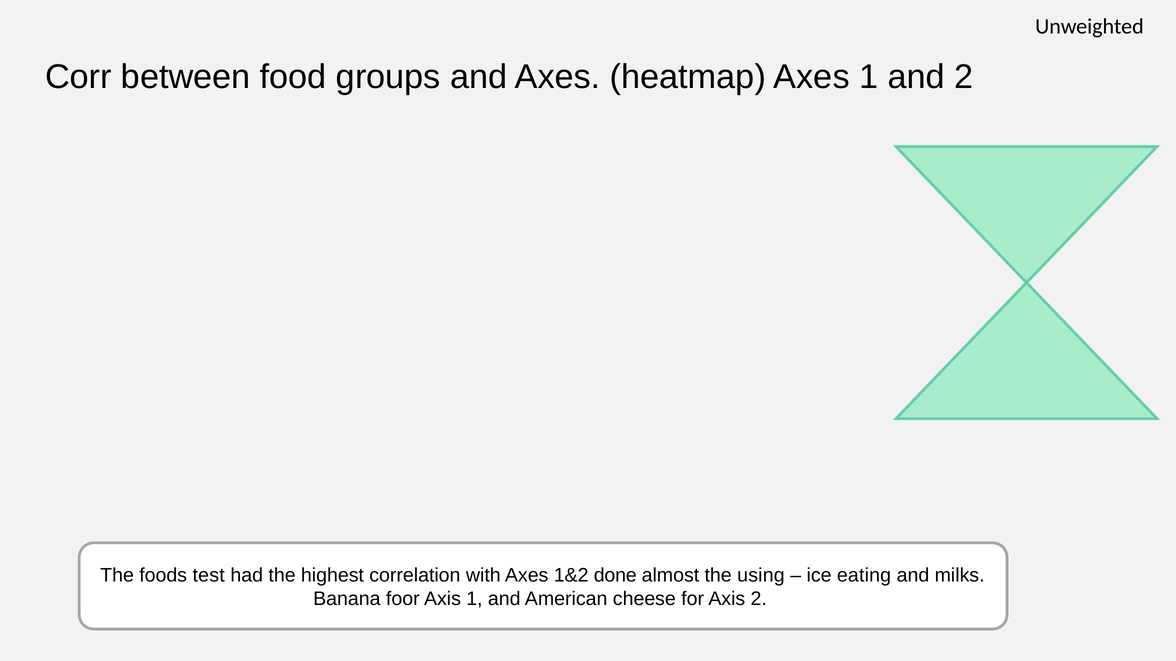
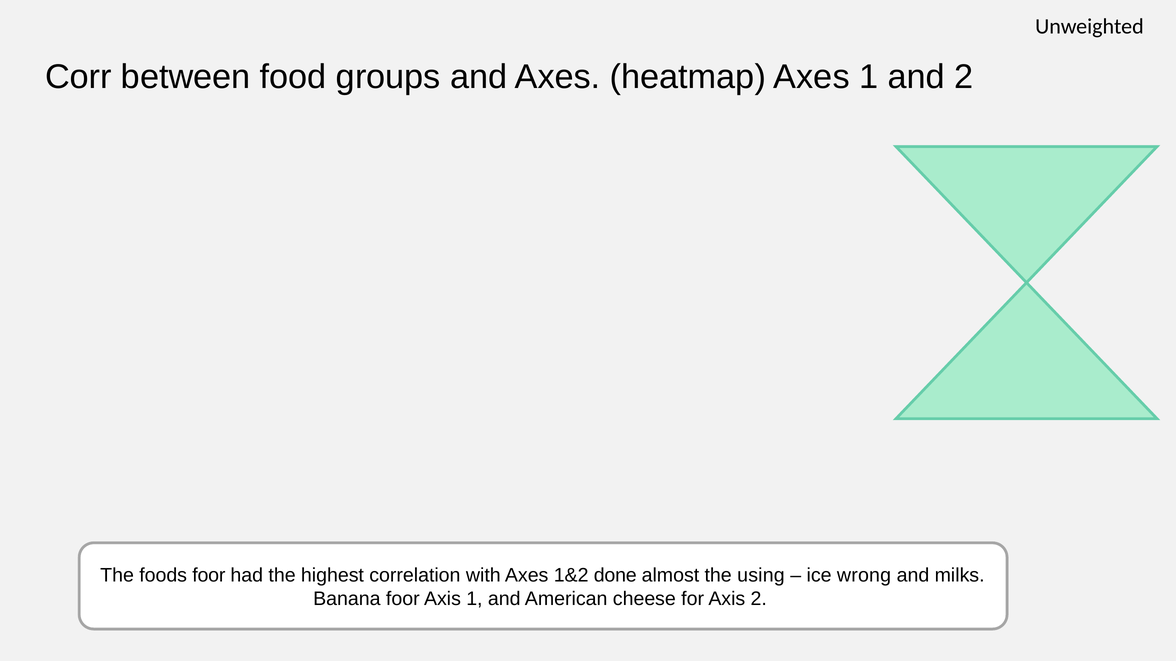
foods test: test -> foor
eating: eating -> wrong
